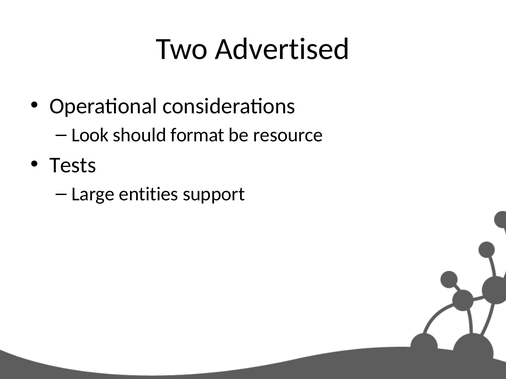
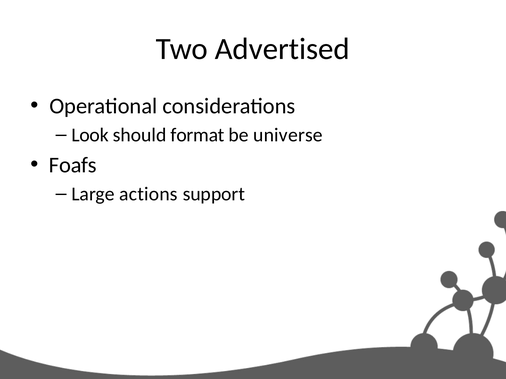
resource: resource -> universe
Tests: Tests -> Foafs
entities: entities -> actions
